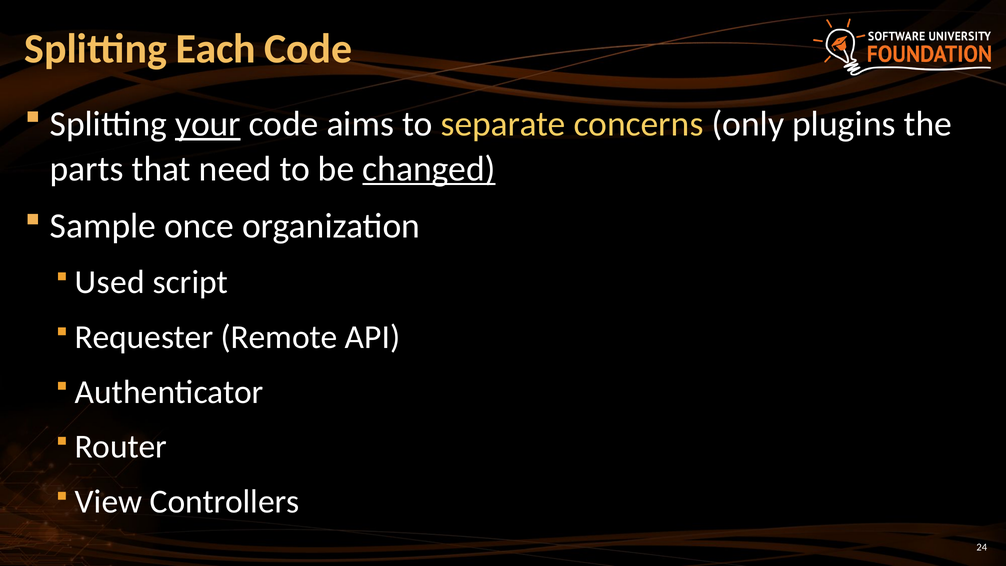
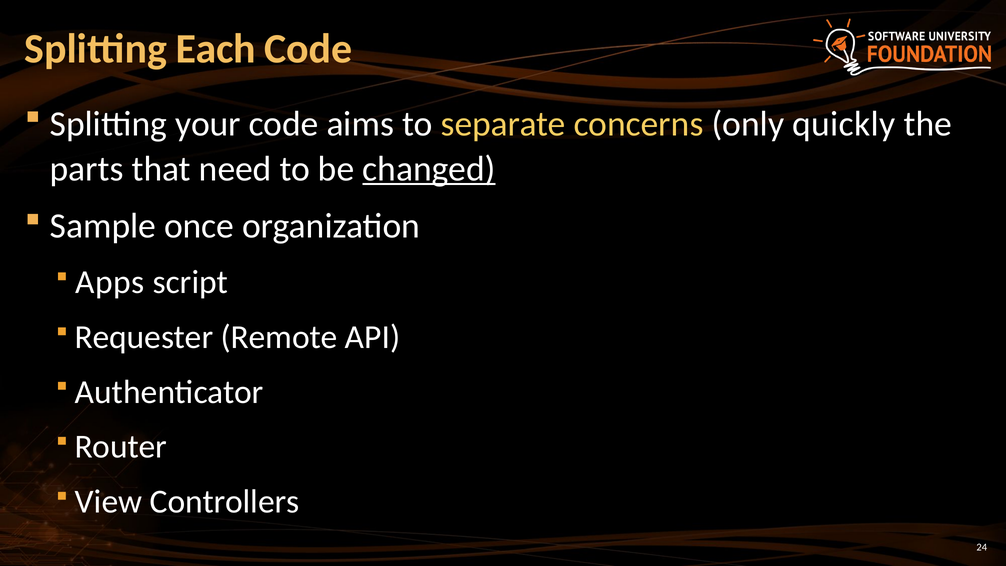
your underline: present -> none
plugins: plugins -> quickly
Used: Used -> Apps
